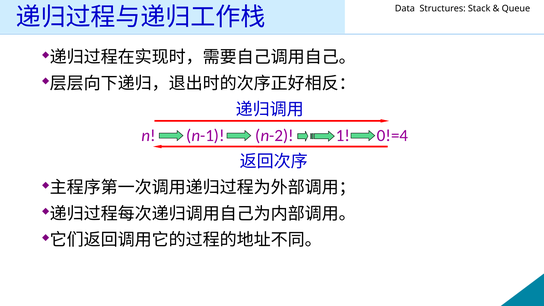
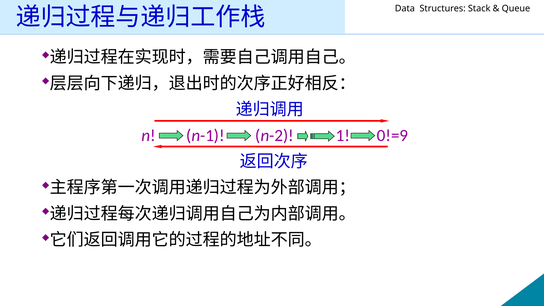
0!=4: 0!=4 -> 0!=9
